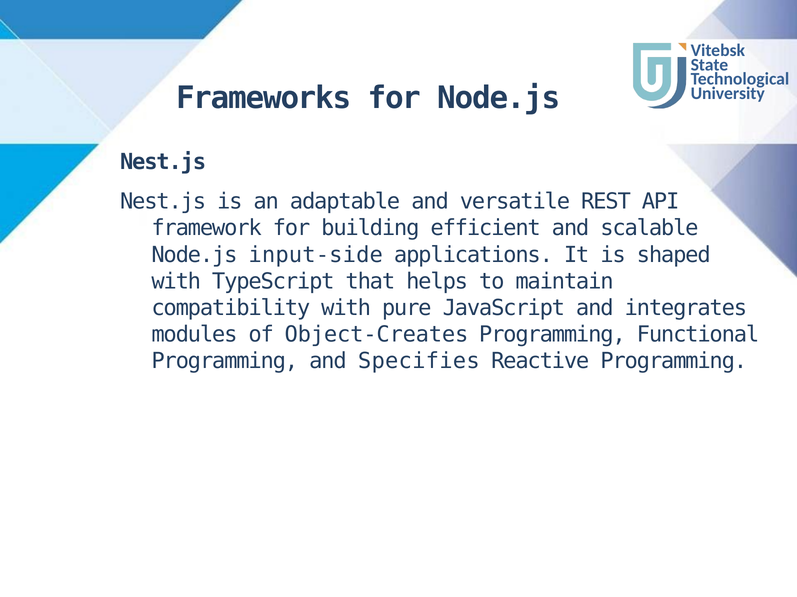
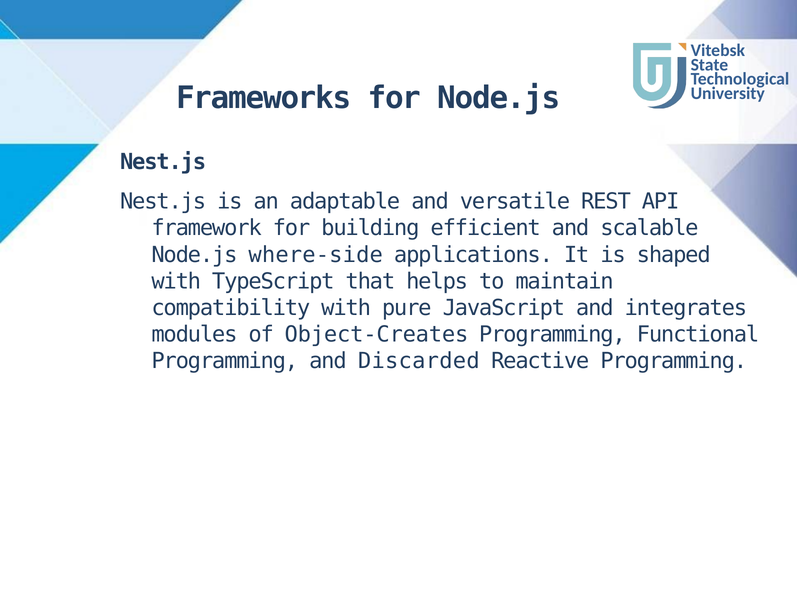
input-side: input-side -> where-side
Specifies: Specifies -> Discarded
